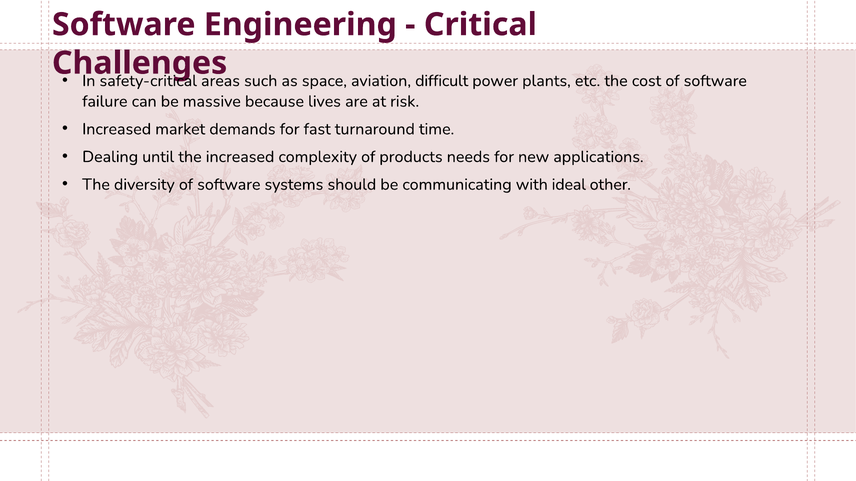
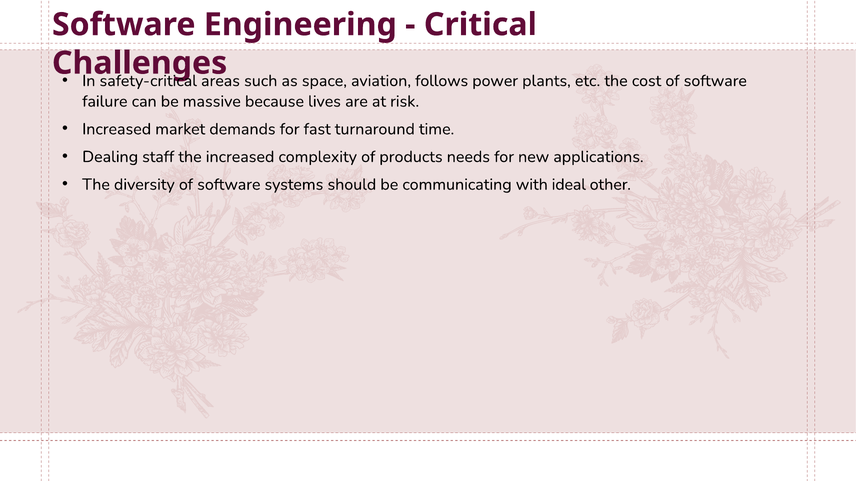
difficult: difficult -> follows
until: until -> staff
